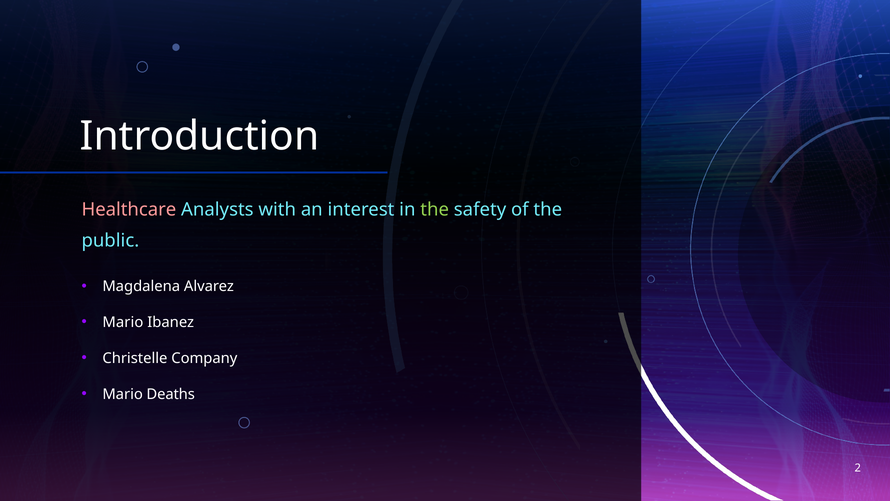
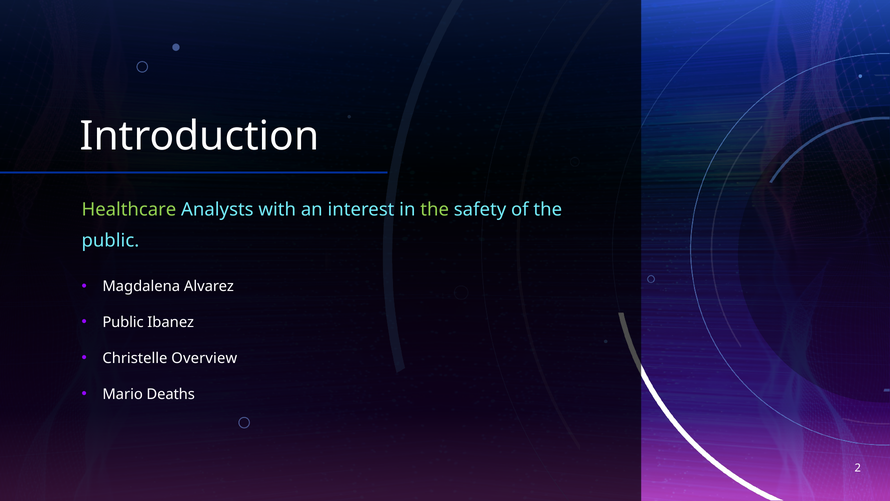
Healthcare colour: pink -> light green
Mario at (123, 322): Mario -> Public
Company: Company -> Overview
